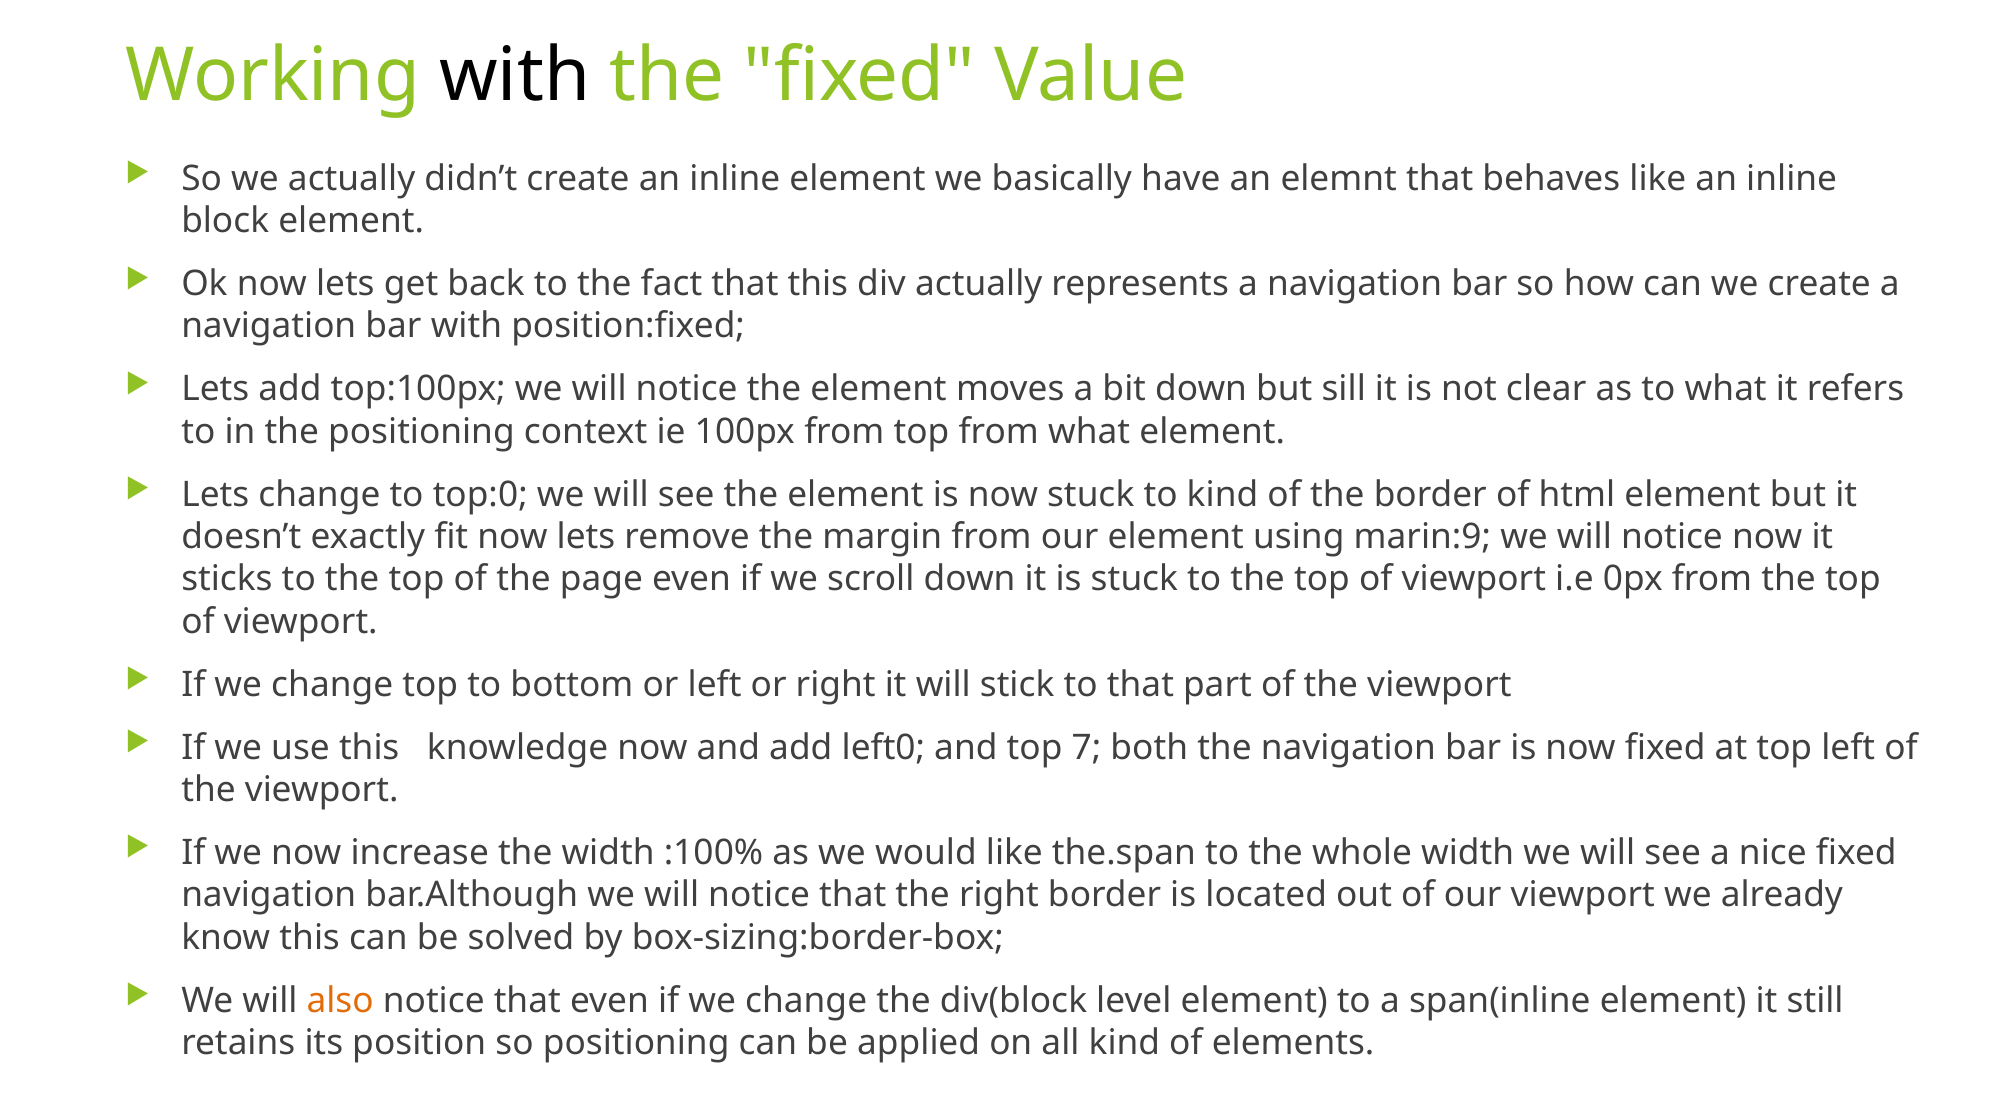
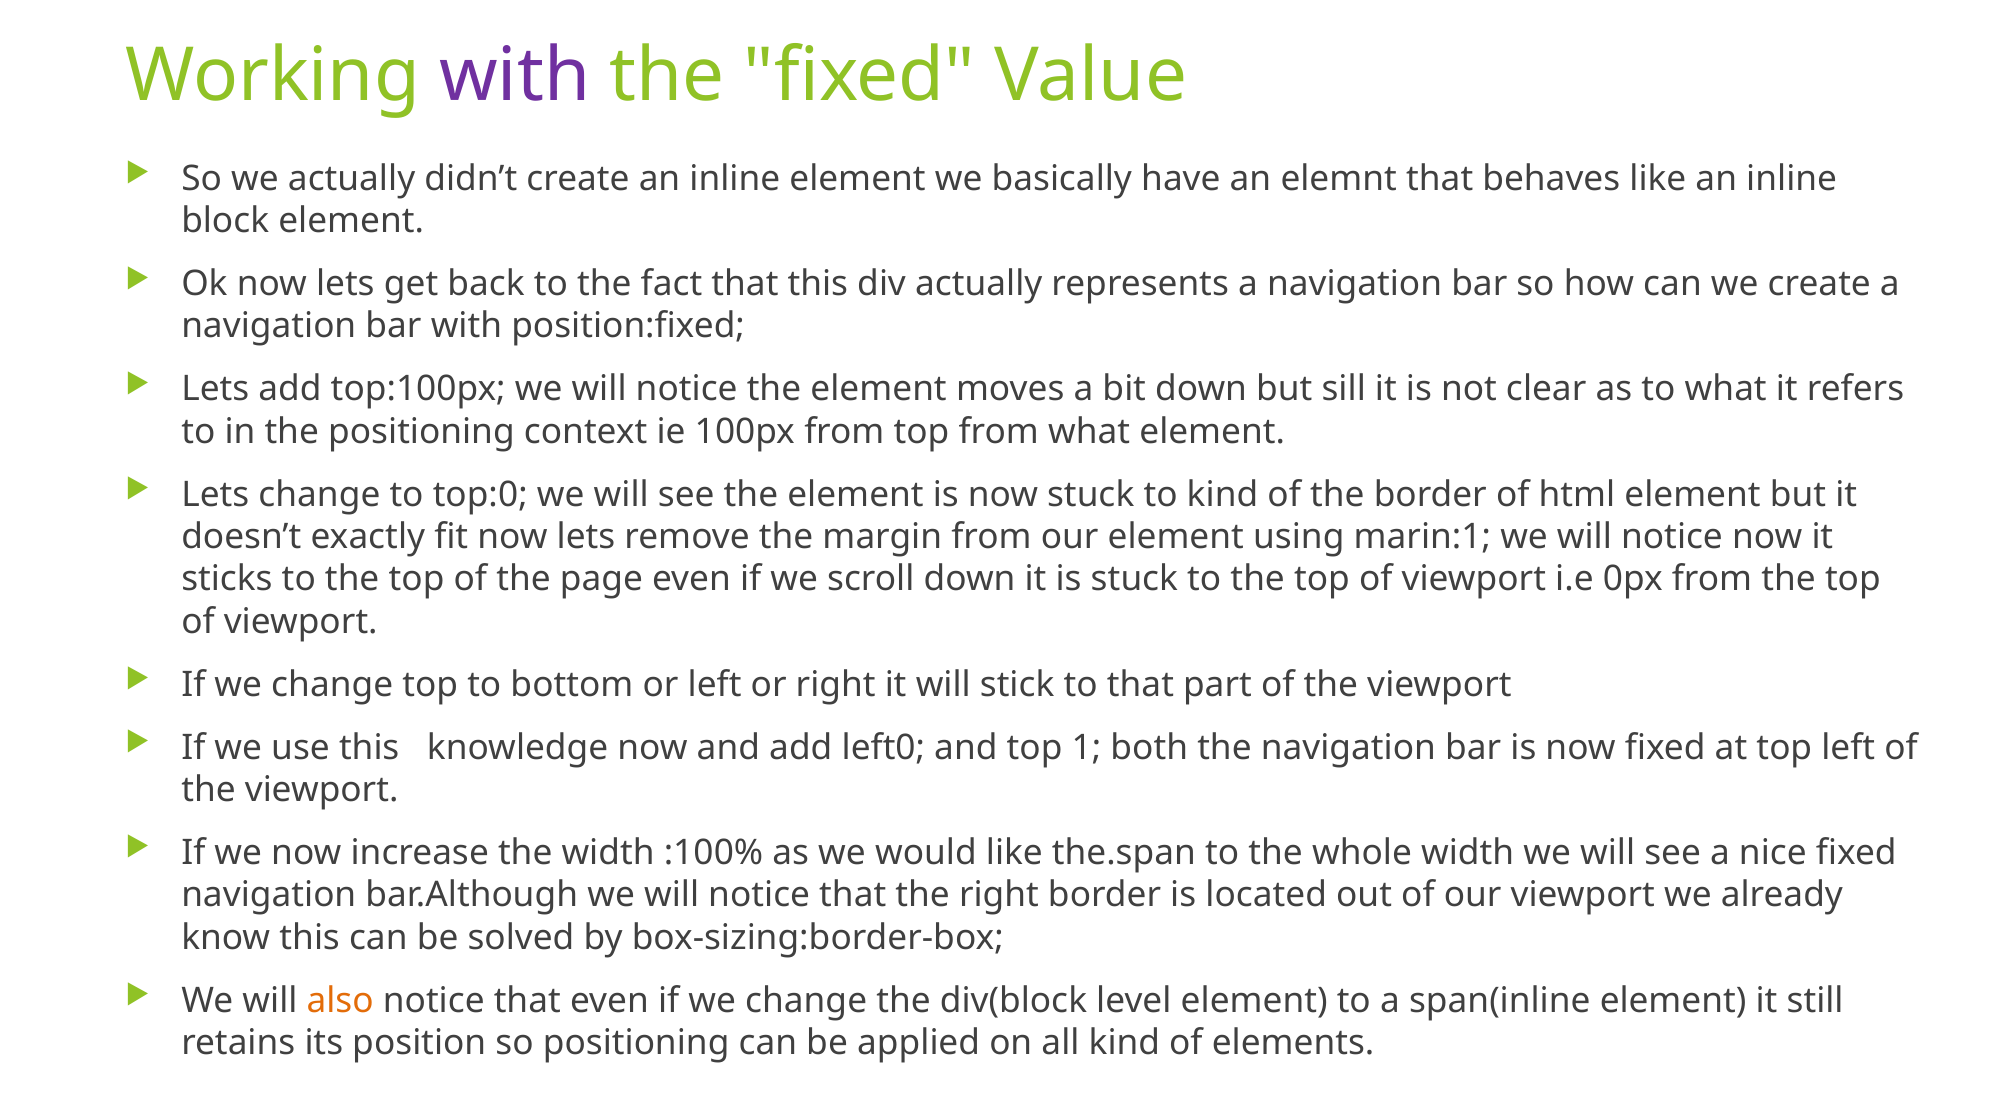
with at (515, 76) colour: black -> purple
marin:9: marin:9 -> marin:1
7: 7 -> 1
